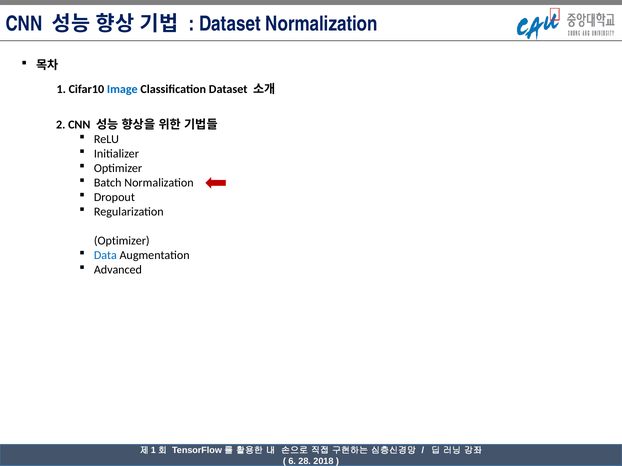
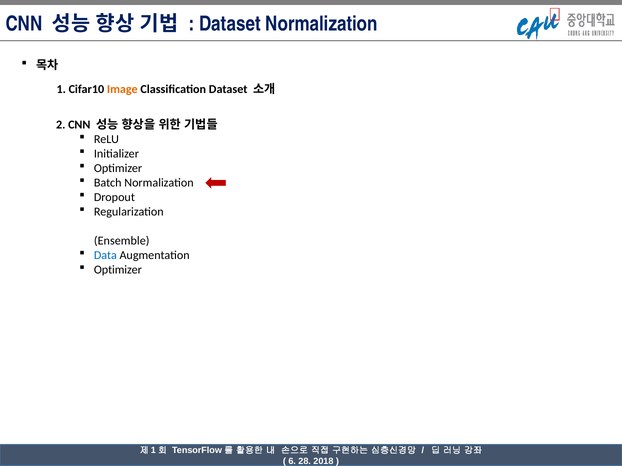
Image colour: blue -> orange
Optimizer at (122, 241): Optimizer -> Ensemble
Advanced at (118, 270): Advanced -> Optimizer
